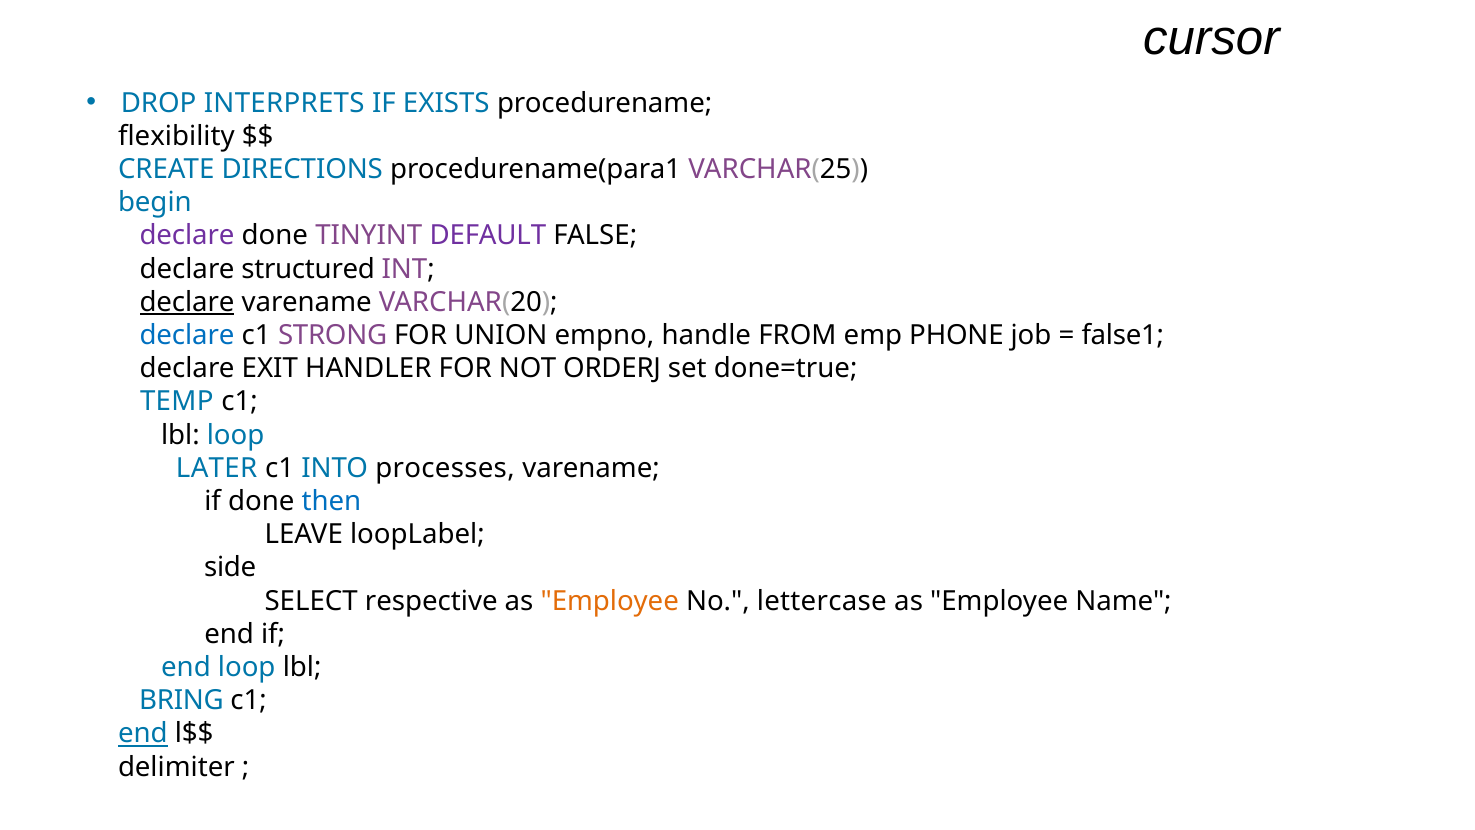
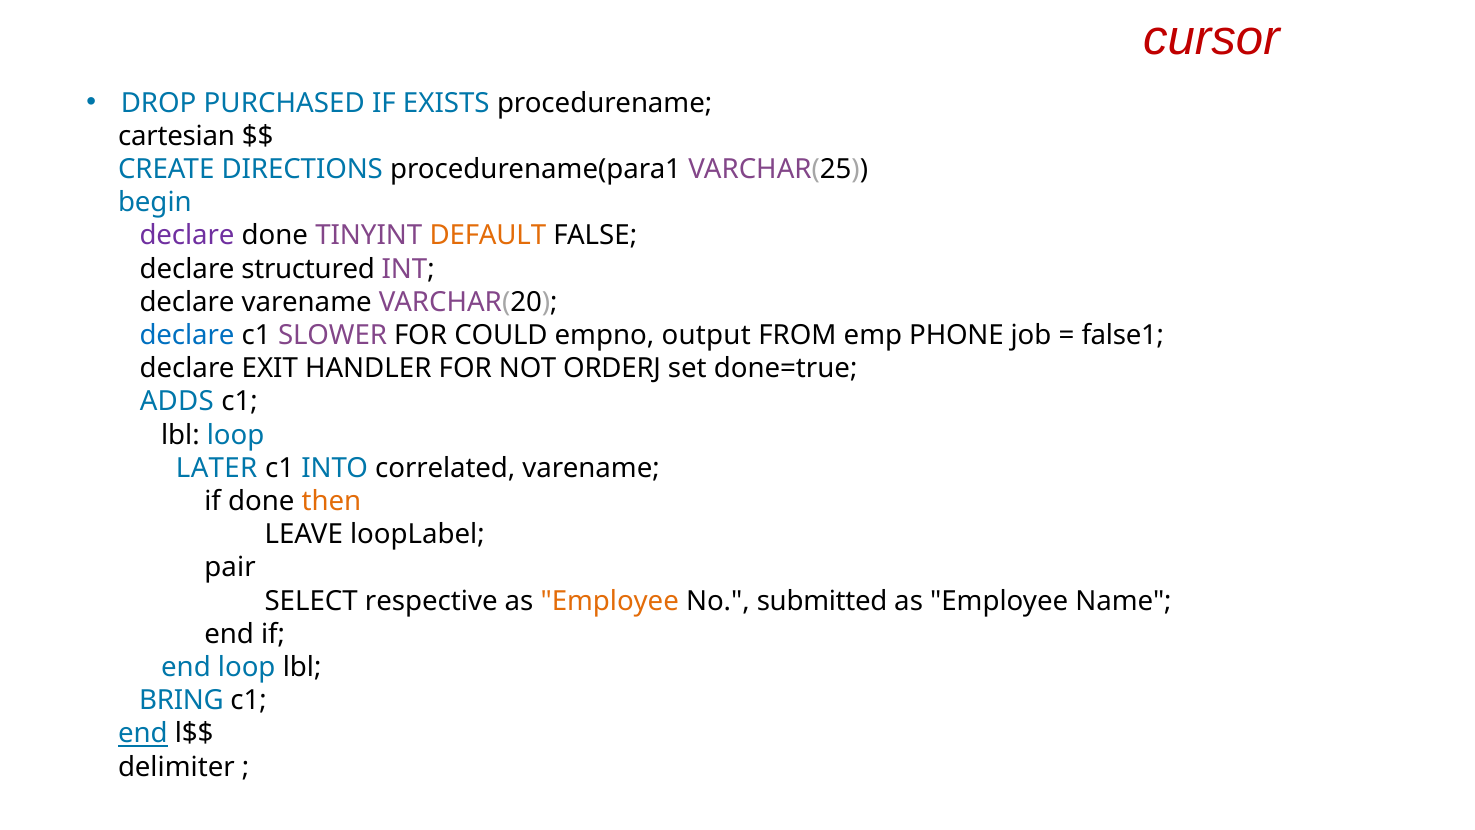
cursor colour: black -> red
INTERPRETS: INTERPRETS -> PURCHASED
flexibility: flexibility -> cartesian
DEFAULT colour: purple -> orange
declare at (187, 302) underline: present -> none
STRONG: STRONG -> SLOWER
UNION: UNION -> COULD
handle: handle -> output
TEMP: TEMP -> ADDS
processes: processes -> correlated
then colour: blue -> orange
side: side -> pair
lettercase: lettercase -> submitted
